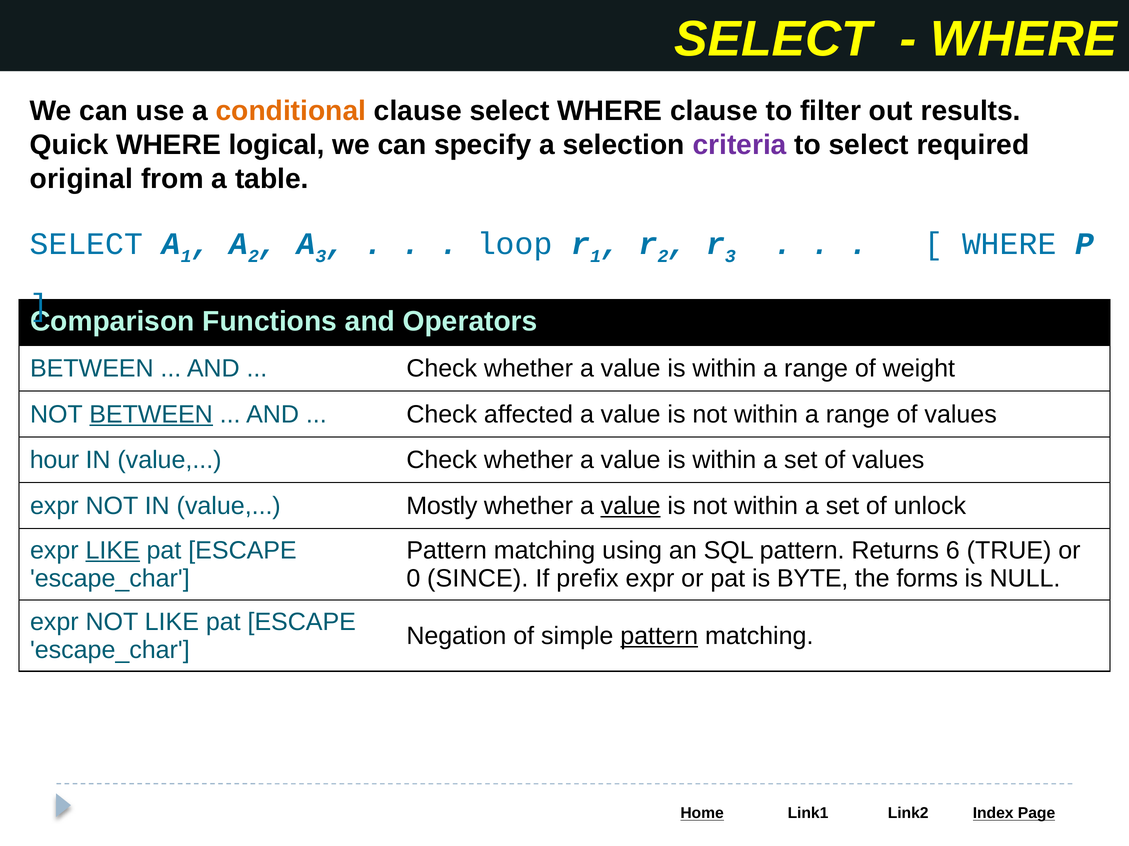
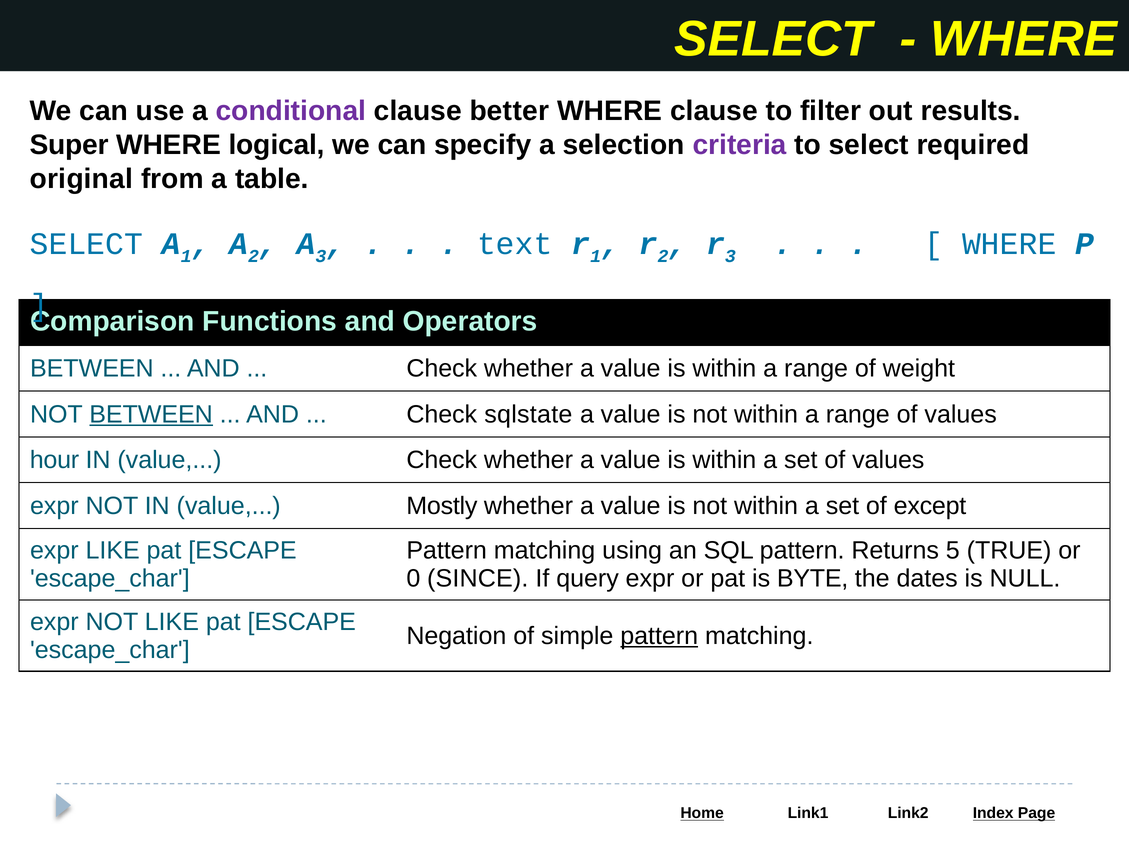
conditional colour: orange -> purple
clause select: select -> better
Quick: Quick -> Super
loop: loop -> text
affected: affected -> sqlstate
value at (631, 506) underline: present -> none
unlock: unlock -> except
LIKE at (113, 551) underline: present -> none
6: 6 -> 5
prefix: prefix -> query
forms: forms -> dates
